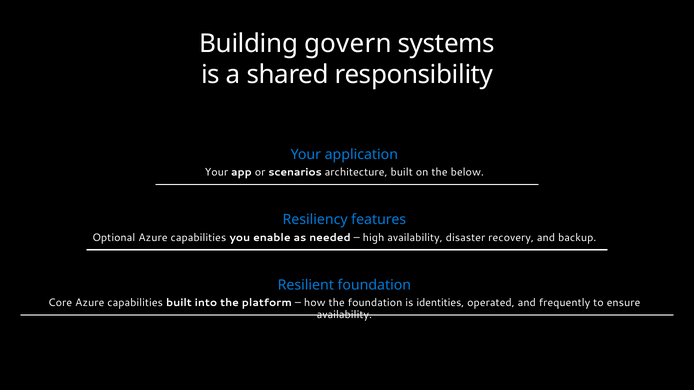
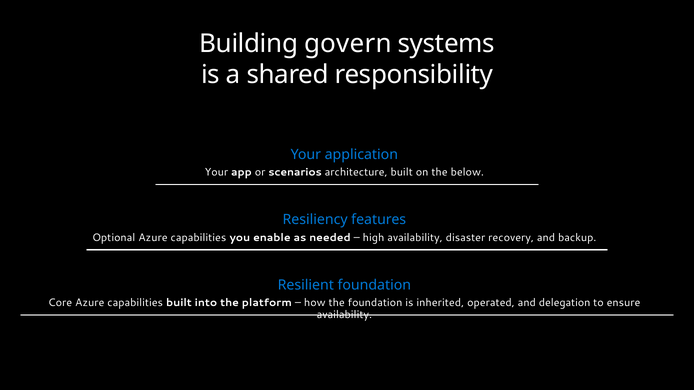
identities: identities -> inherited
frequently: frequently -> delegation
